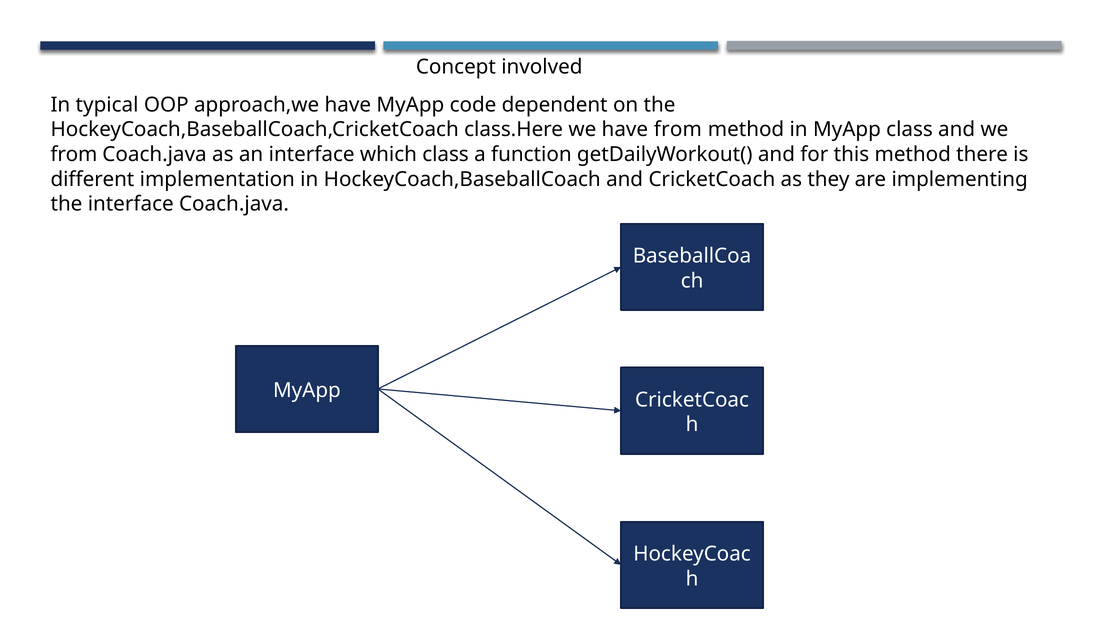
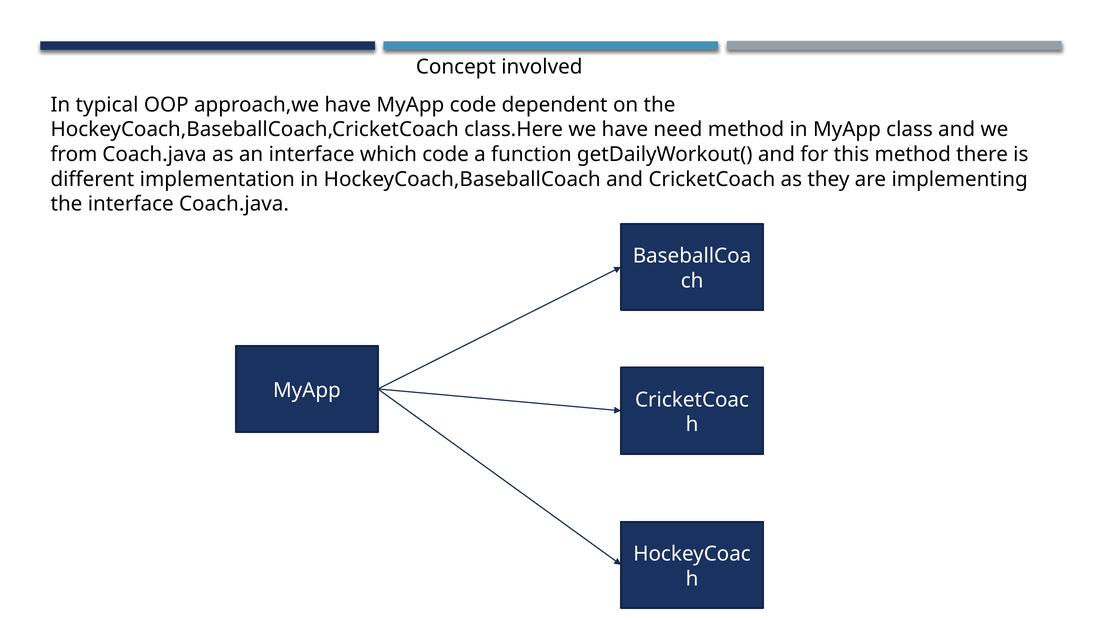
have from: from -> need
which class: class -> code
